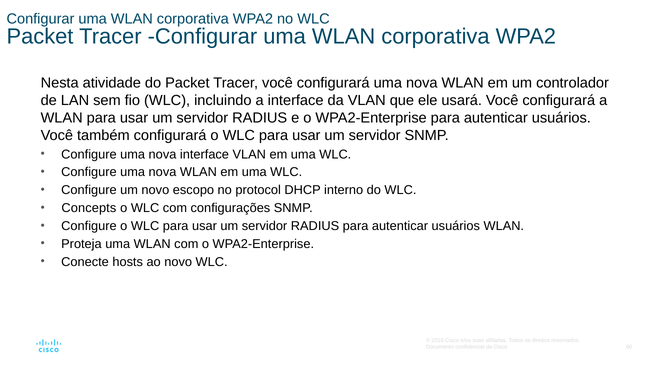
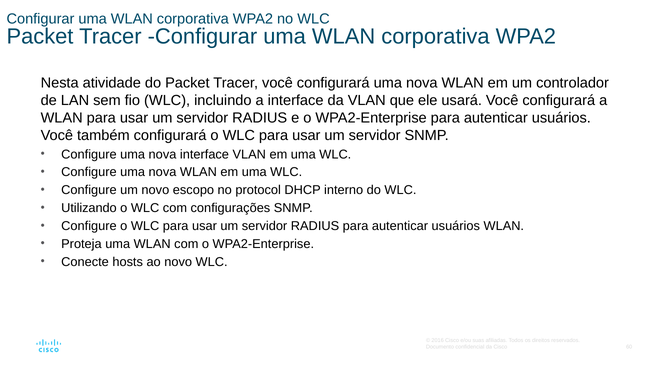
Concepts: Concepts -> Utilizando
